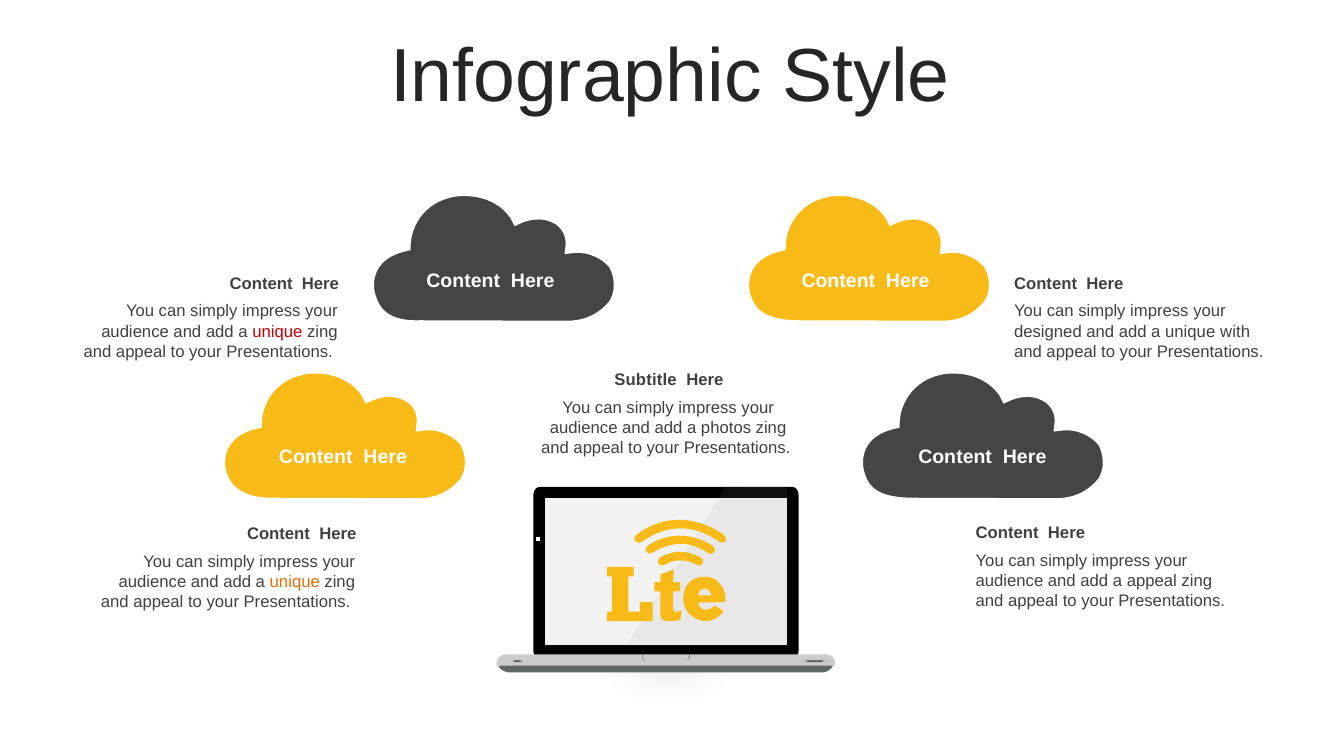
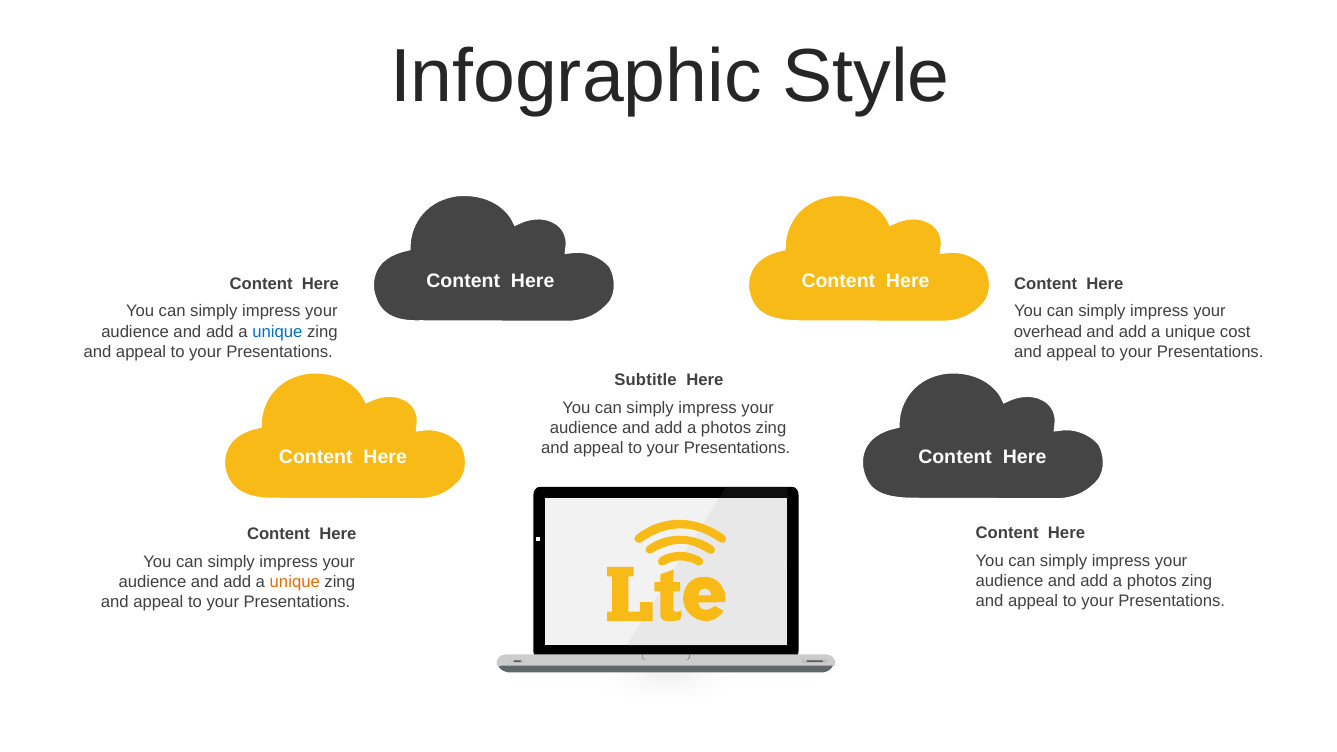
unique at (277, 332) colour: red -> blue
designed: designed -> overhead
with: with -> cost
appeal at (1152, 581): appeal -> photos
